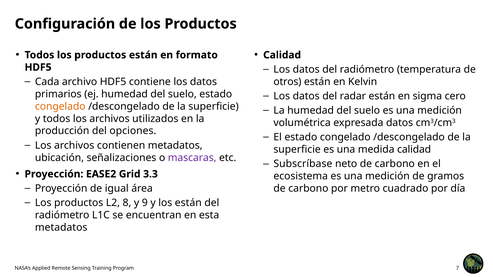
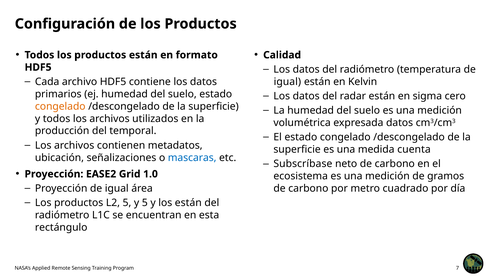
otros at (287, 82): otros -> igual
opciones: opciones -> temporal
medida calidad: calidad -> cuenta
mascaras colour: purple -> blue
3.3: 3.3 -> 1.0
L2 8: 8 -> 5
y 9: 9 -> 5
metadatos at (61, 228): metadatos -> rectángulo
